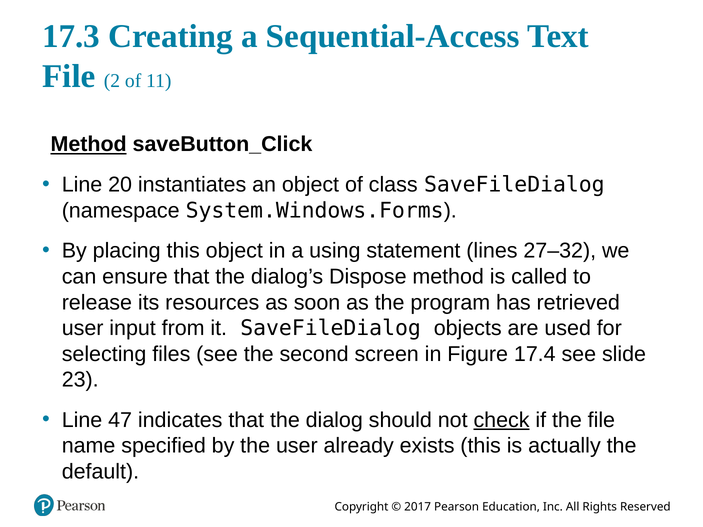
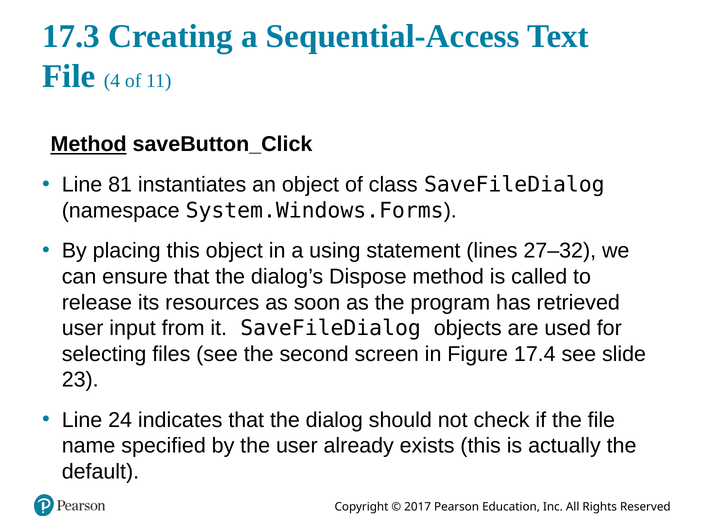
2: 2 -> 4
20: 20 -> 81
47: 47 -> 24
check underline: present -> none
